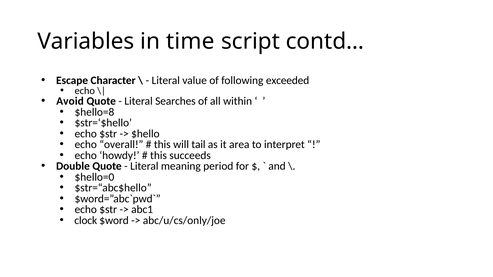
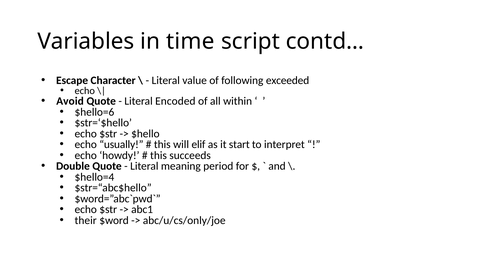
Searches: Searches -> Encoded
$hello=8: $hello=8 -> $hello=6
overall: overall -> usually
tail: tail -> elif
area: area -> start
$hello=0: $hello=0 -> $hello=4
clock: clock -> their
